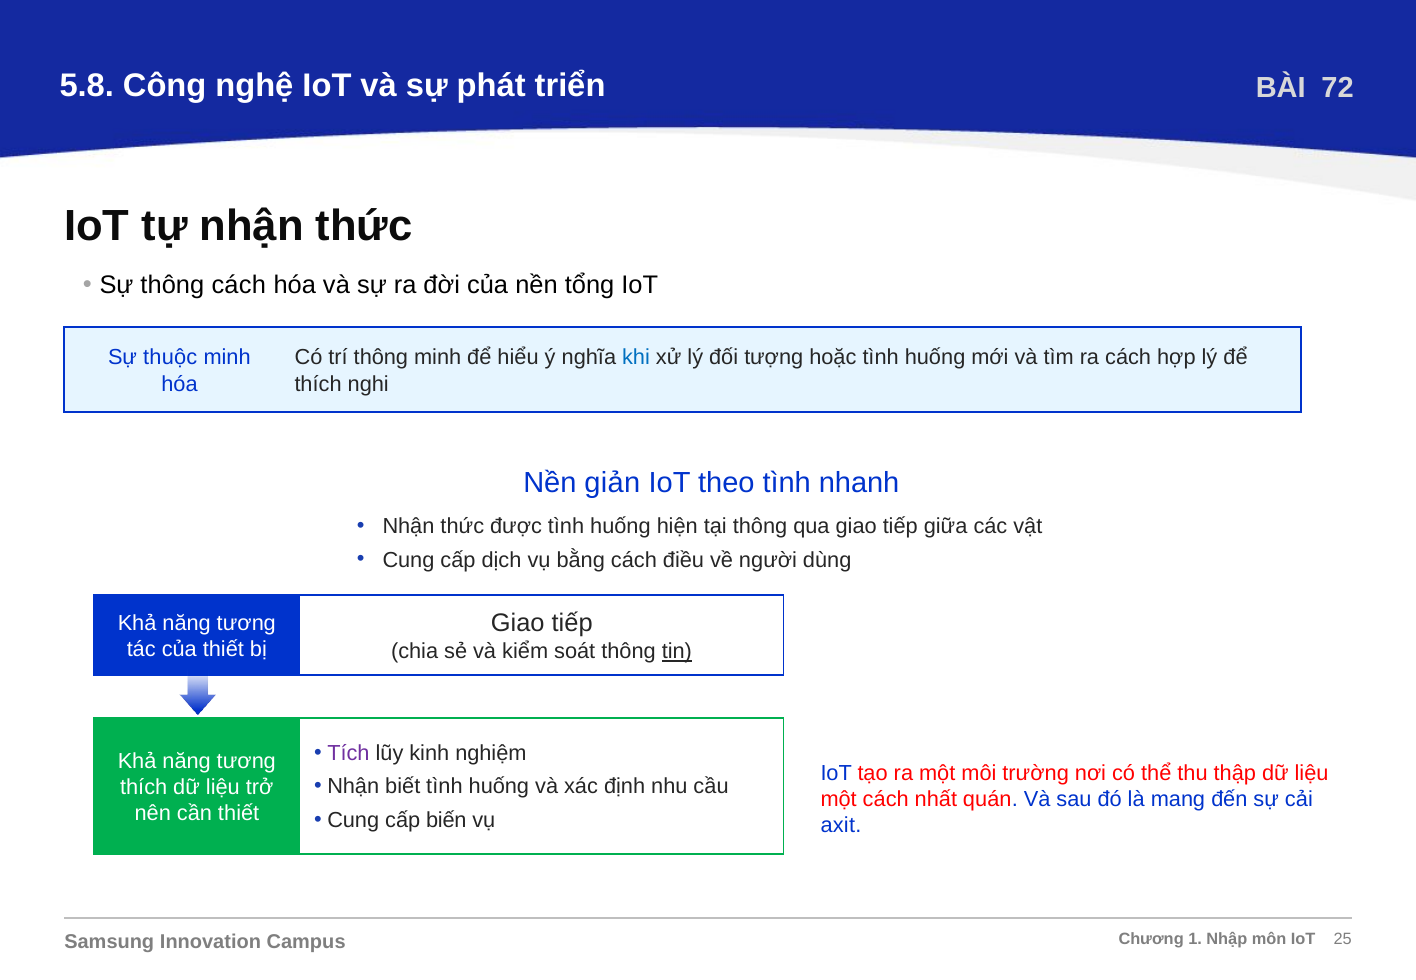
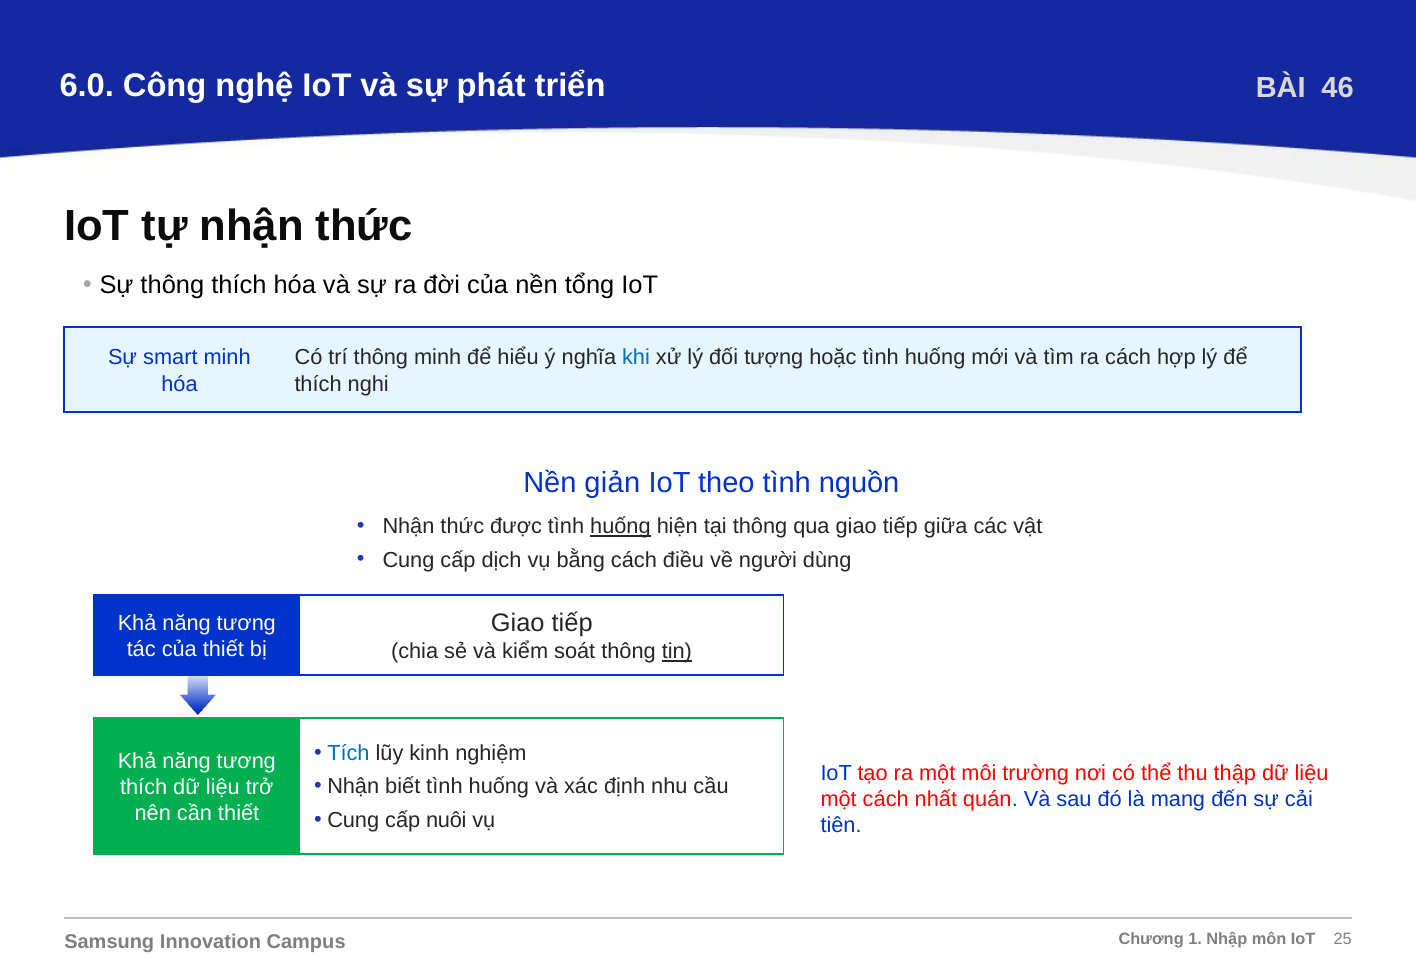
5.8: 5.8 -> 6.0
72: 72 -> 46
thông cách: cách -> thích
thuộc: thuộc -> smart
nhanh: nhanh -> nguồn
huống at (620, 527) underline: none -> present
Tích colour: purple -> blue
biến: biến -> nuôi
axit: axit -> tiên
